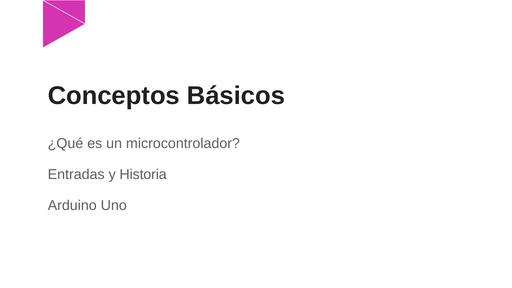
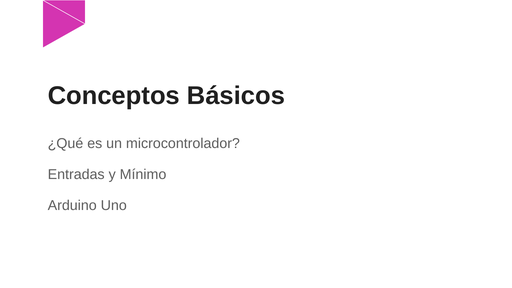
Historia: Historia -> Mínimo
